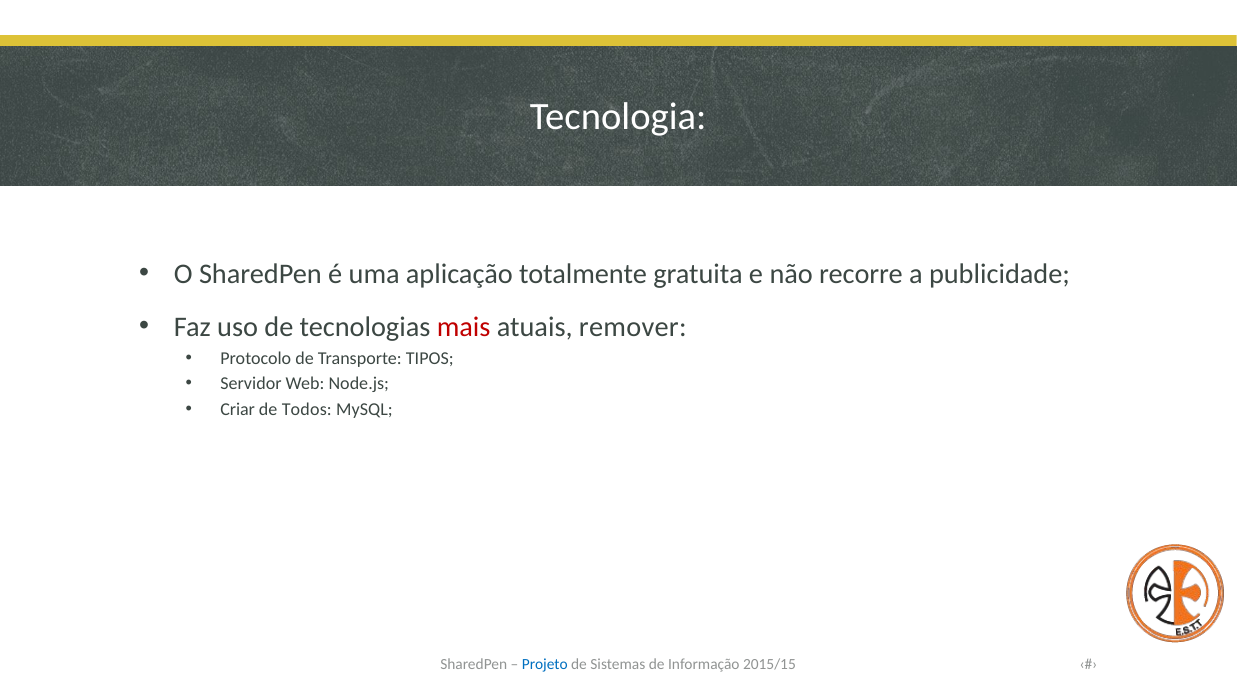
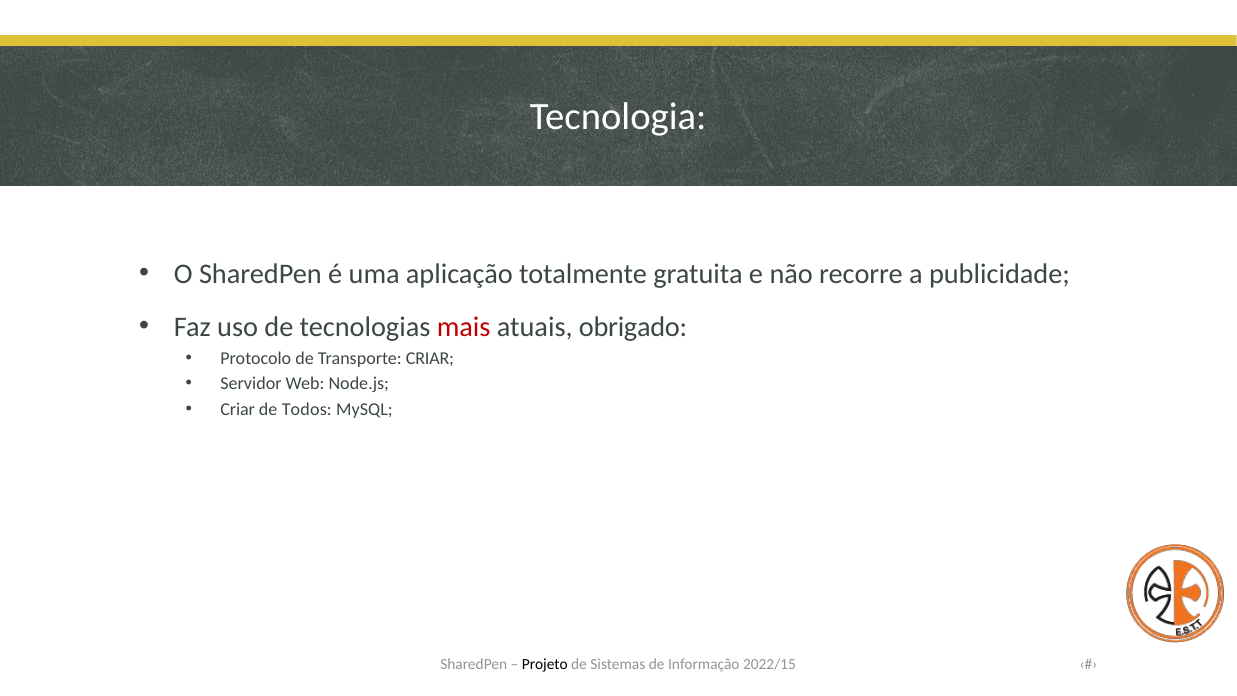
remover: remover -> obrigado
Transporte TIPOS: TIPOS -> CRIAR
Projeto colour: blue -> black
2015/15: 2015/15 -> 2022/15
